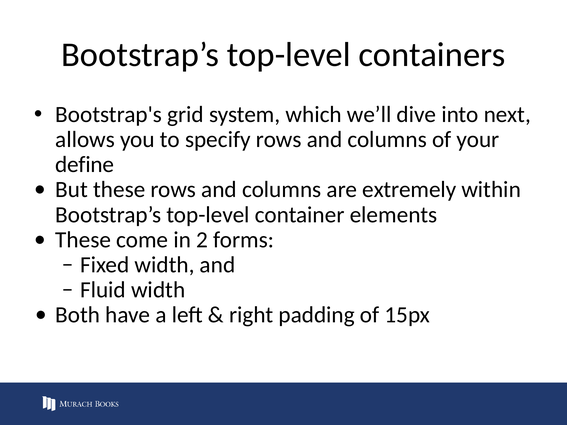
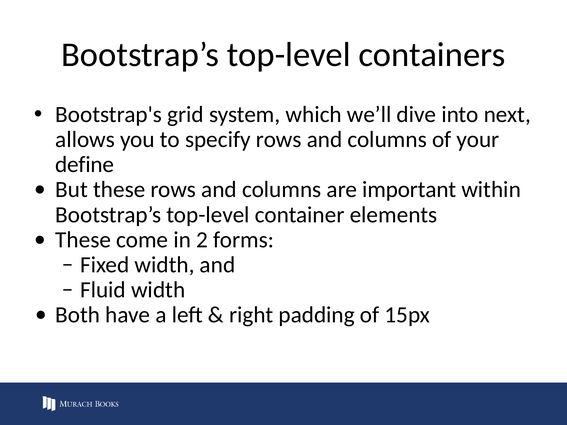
extremely: extremely -> important
